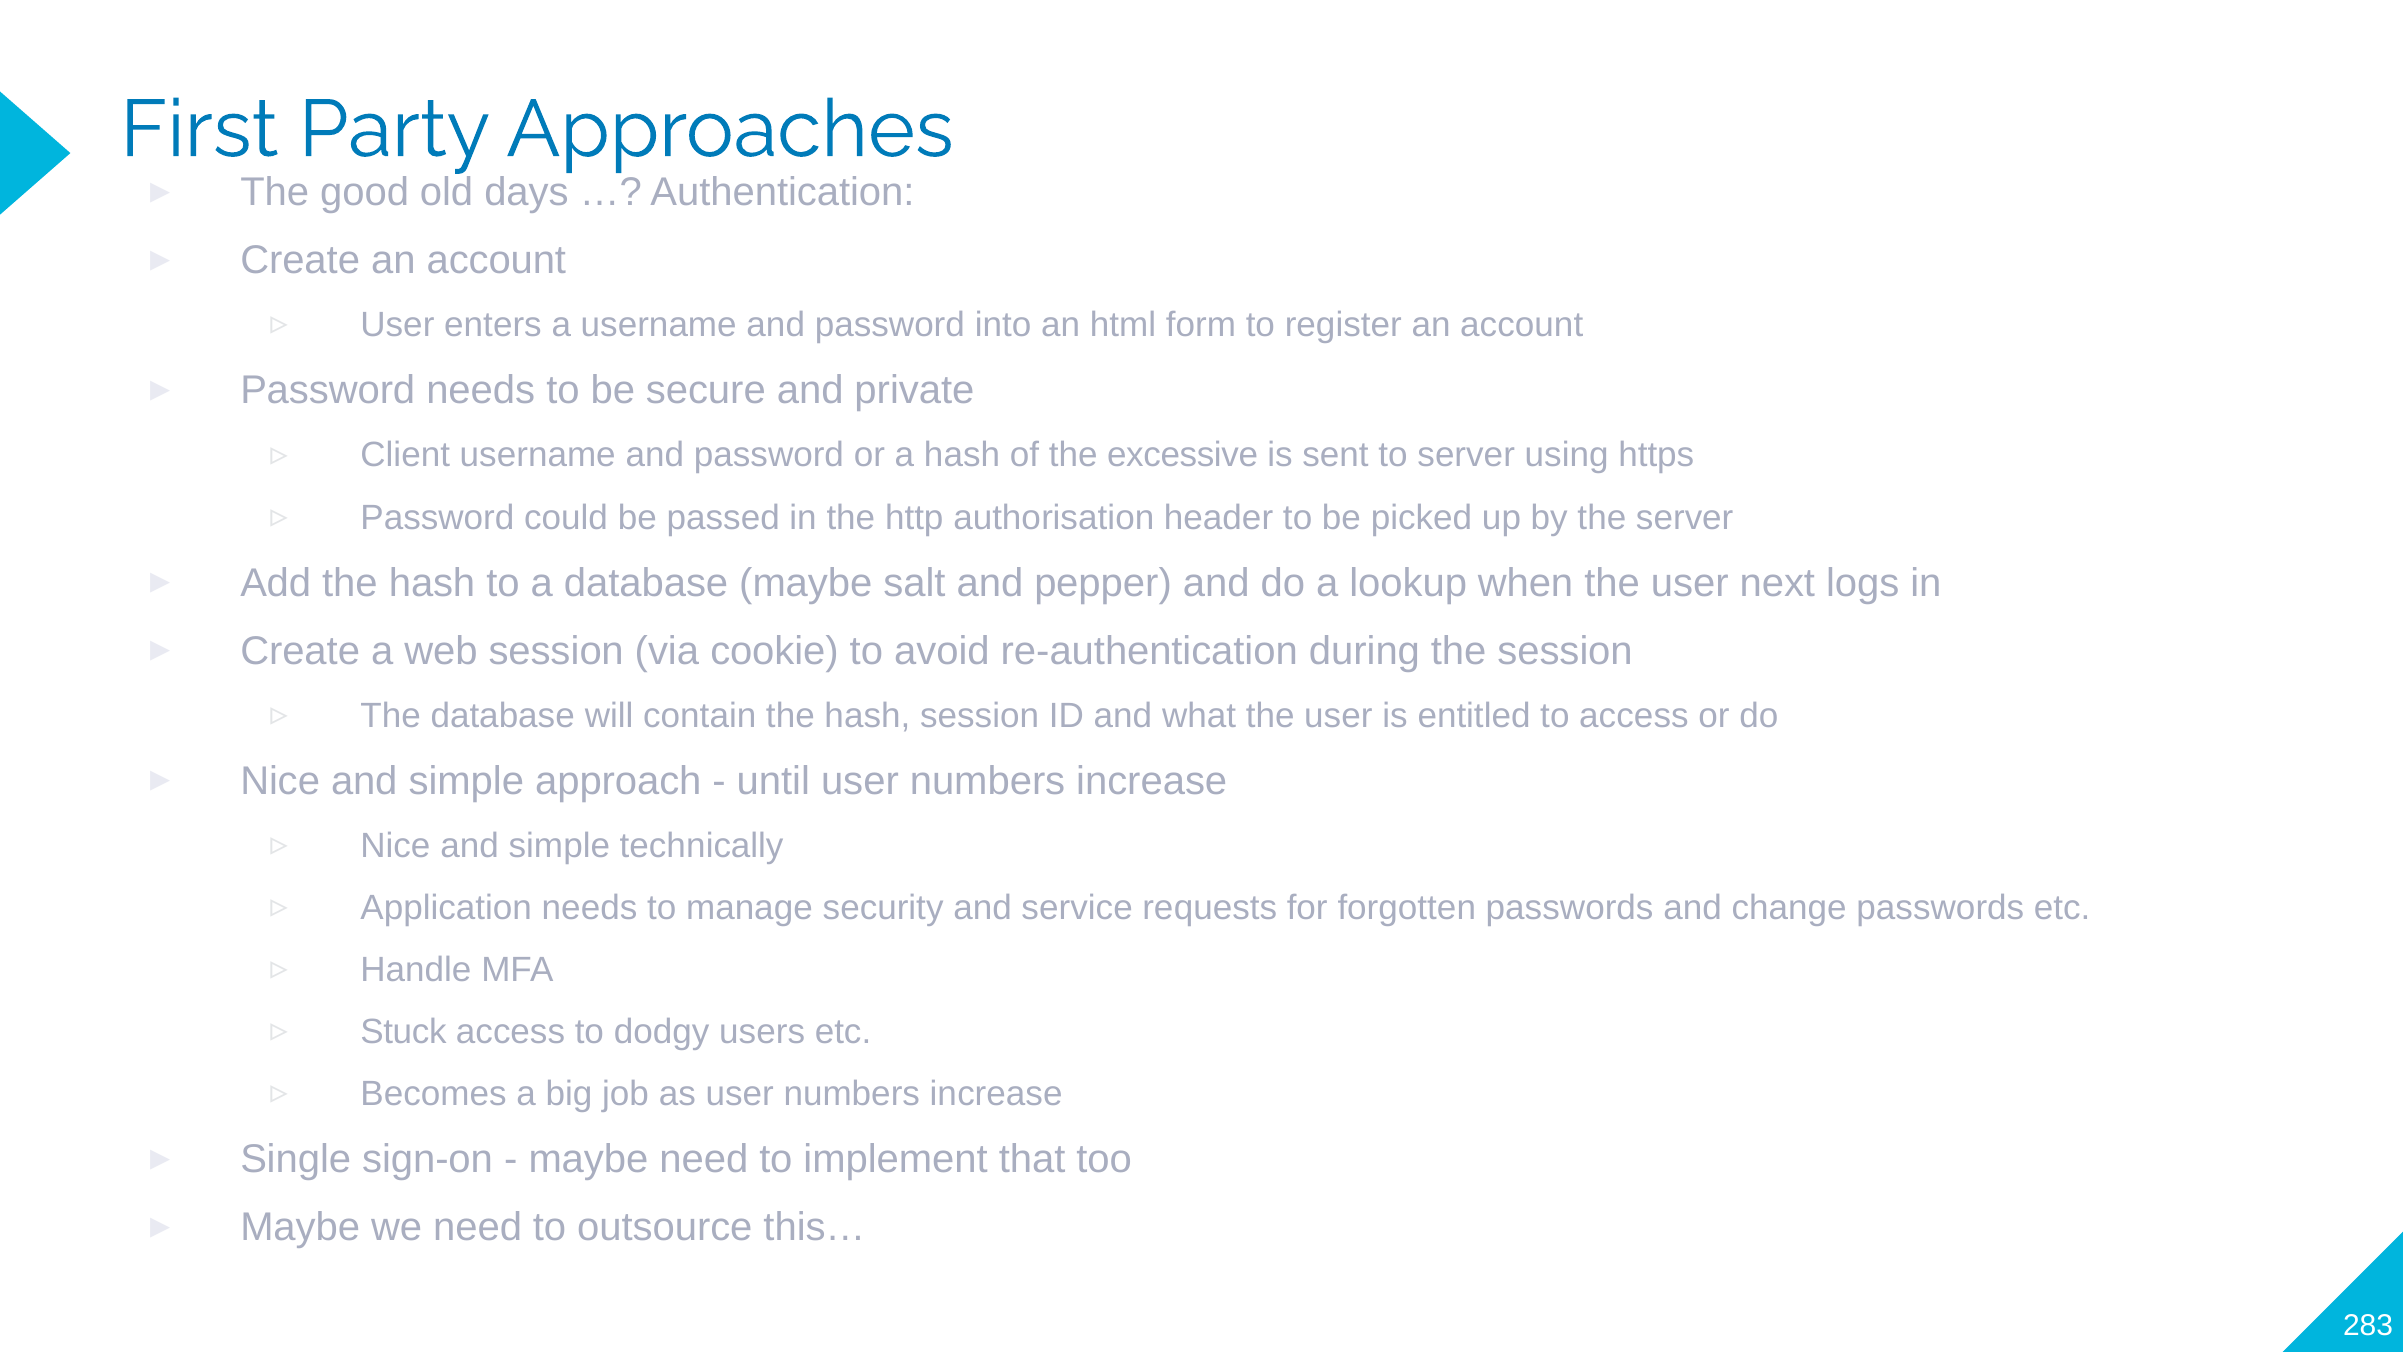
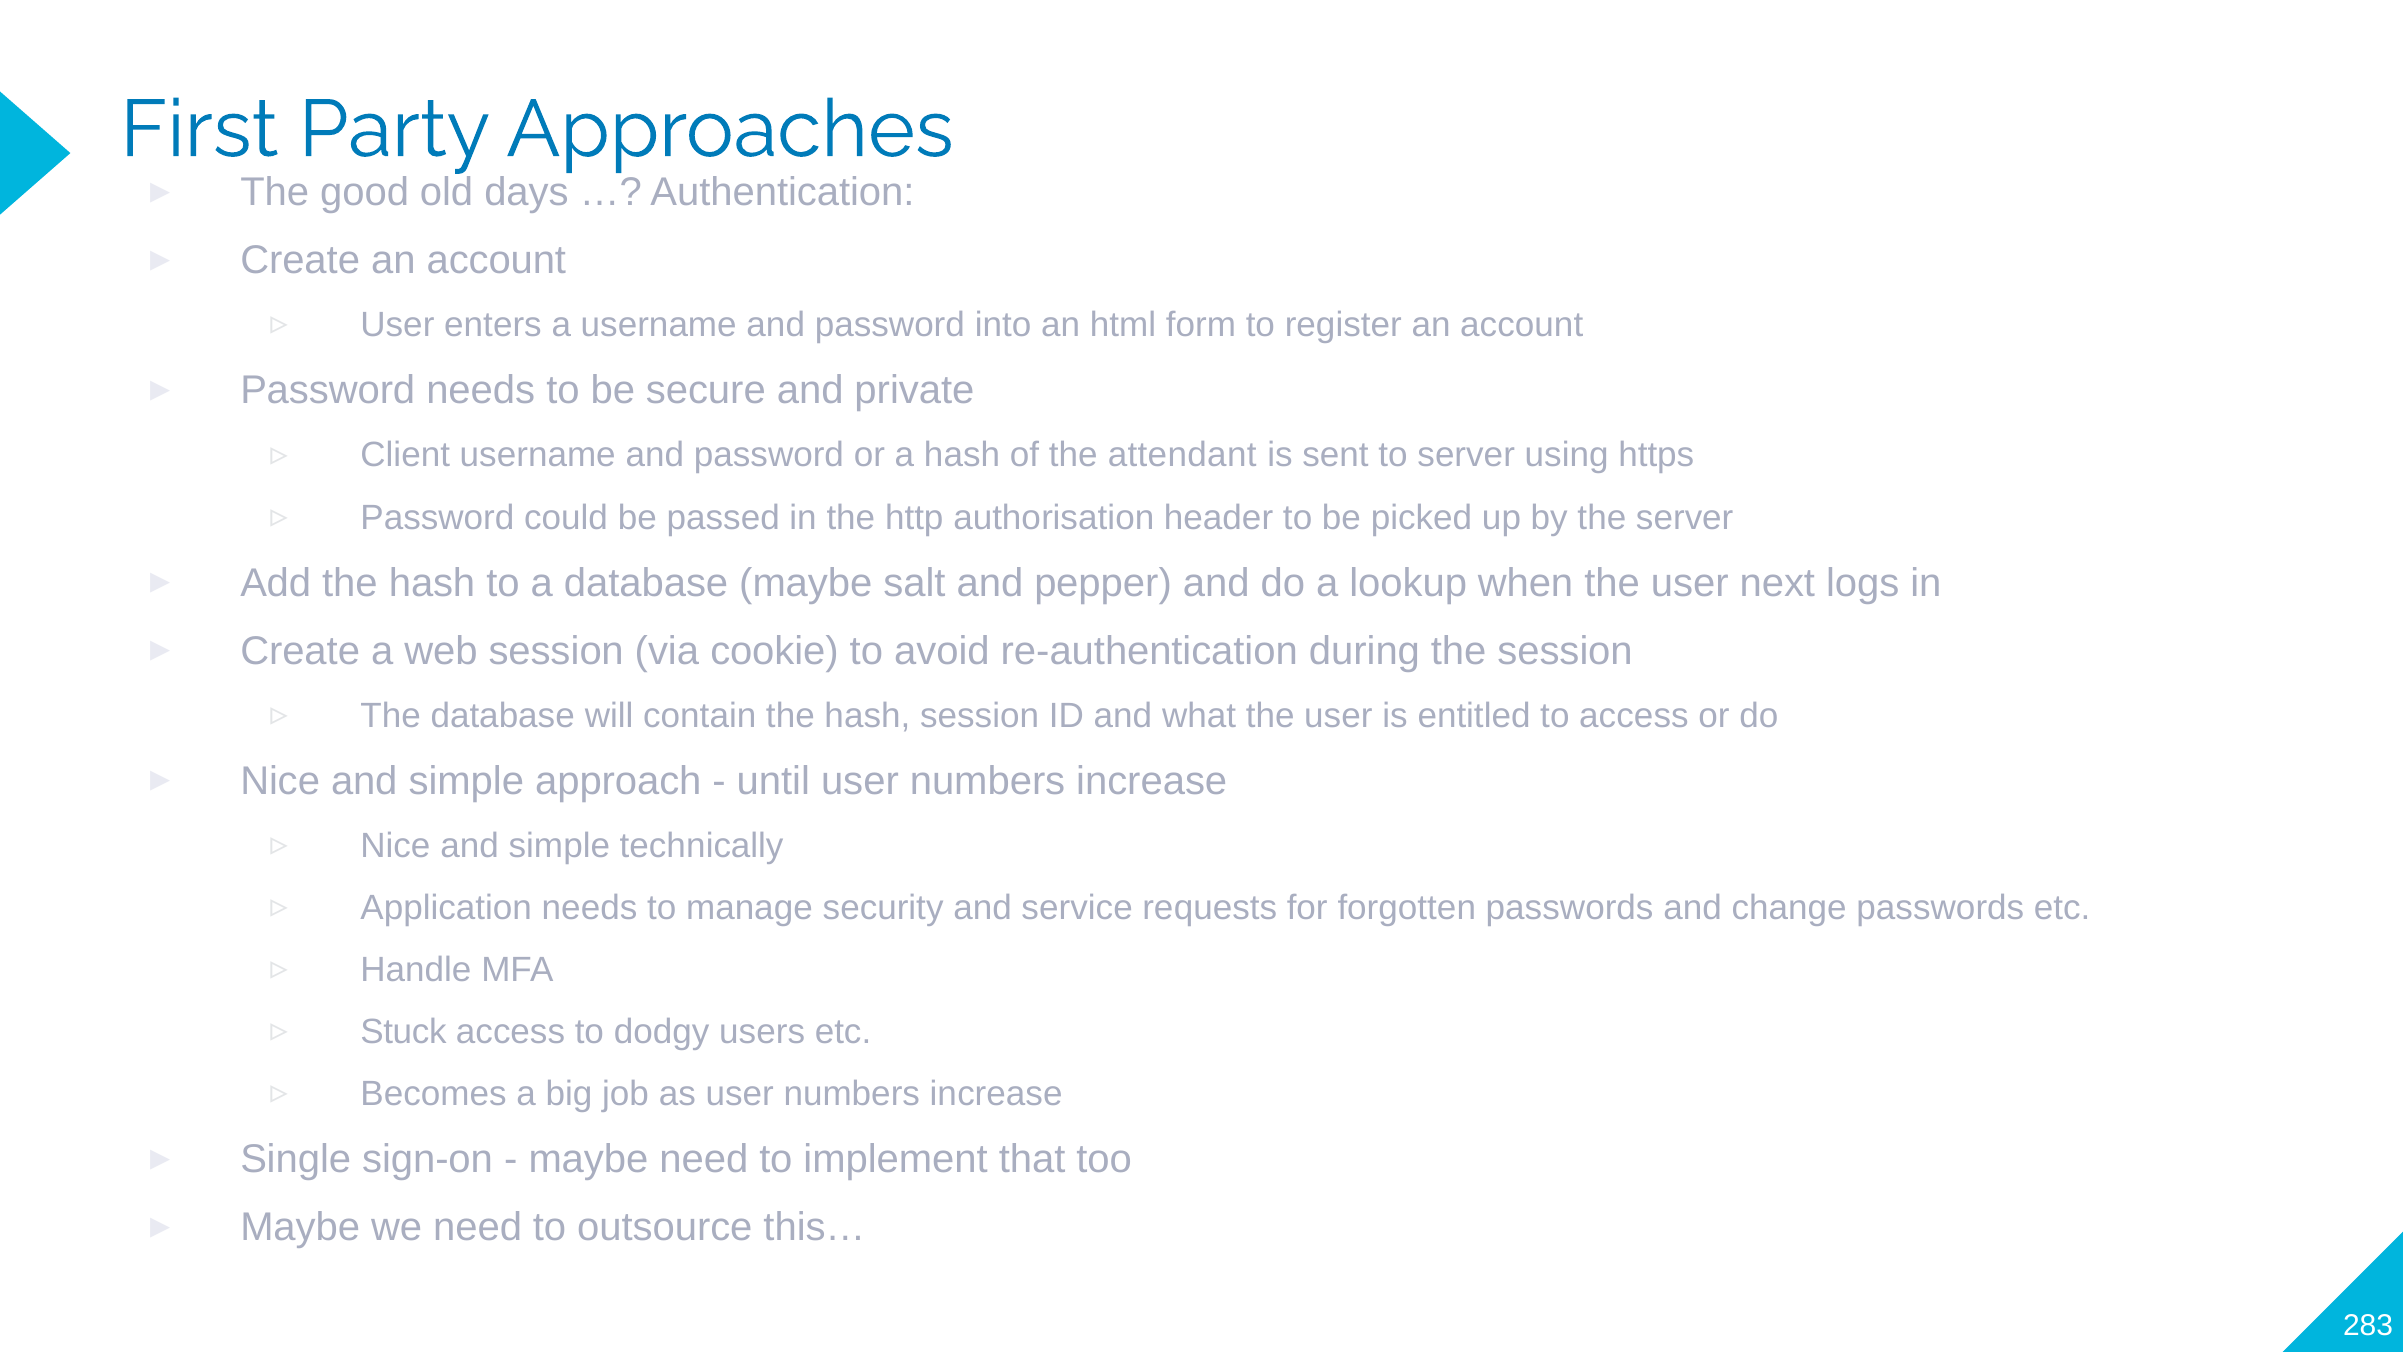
excessive: excessive -> attendant
